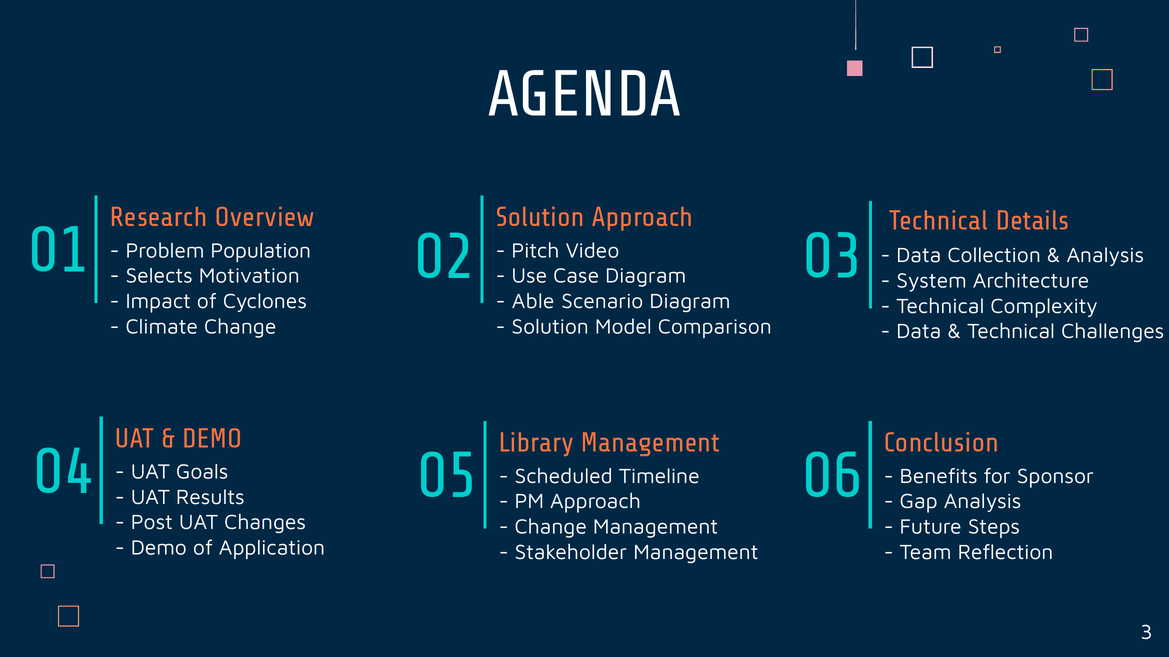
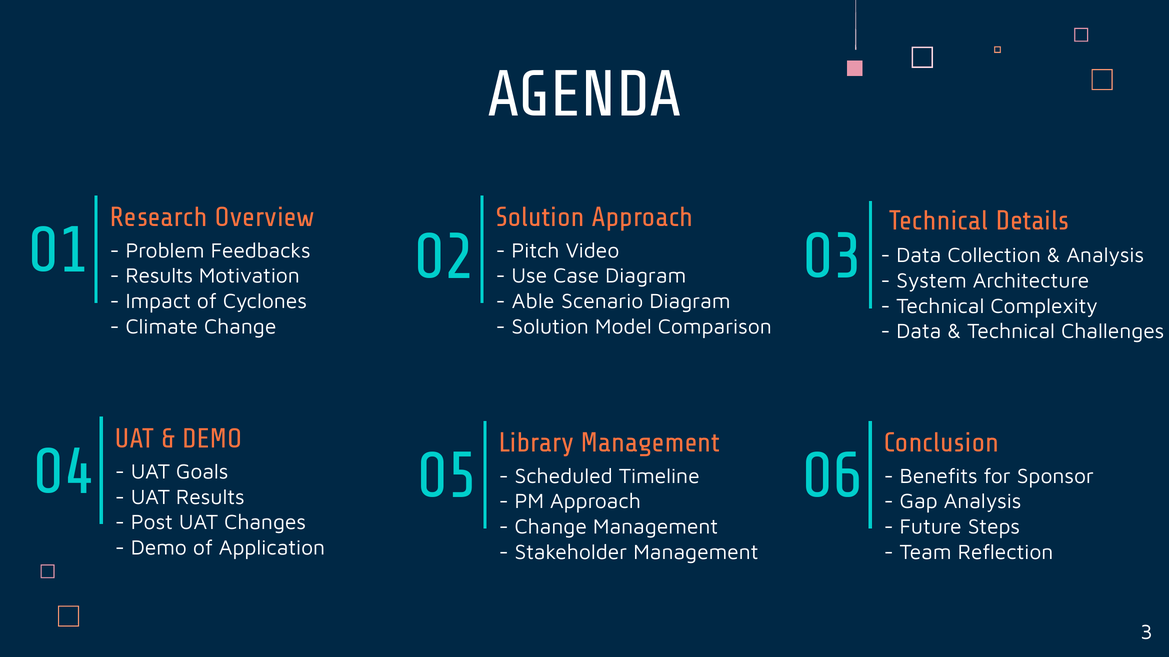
Population: Population -> Feedbacks
Selects at (159, 276): Selects -> Results
